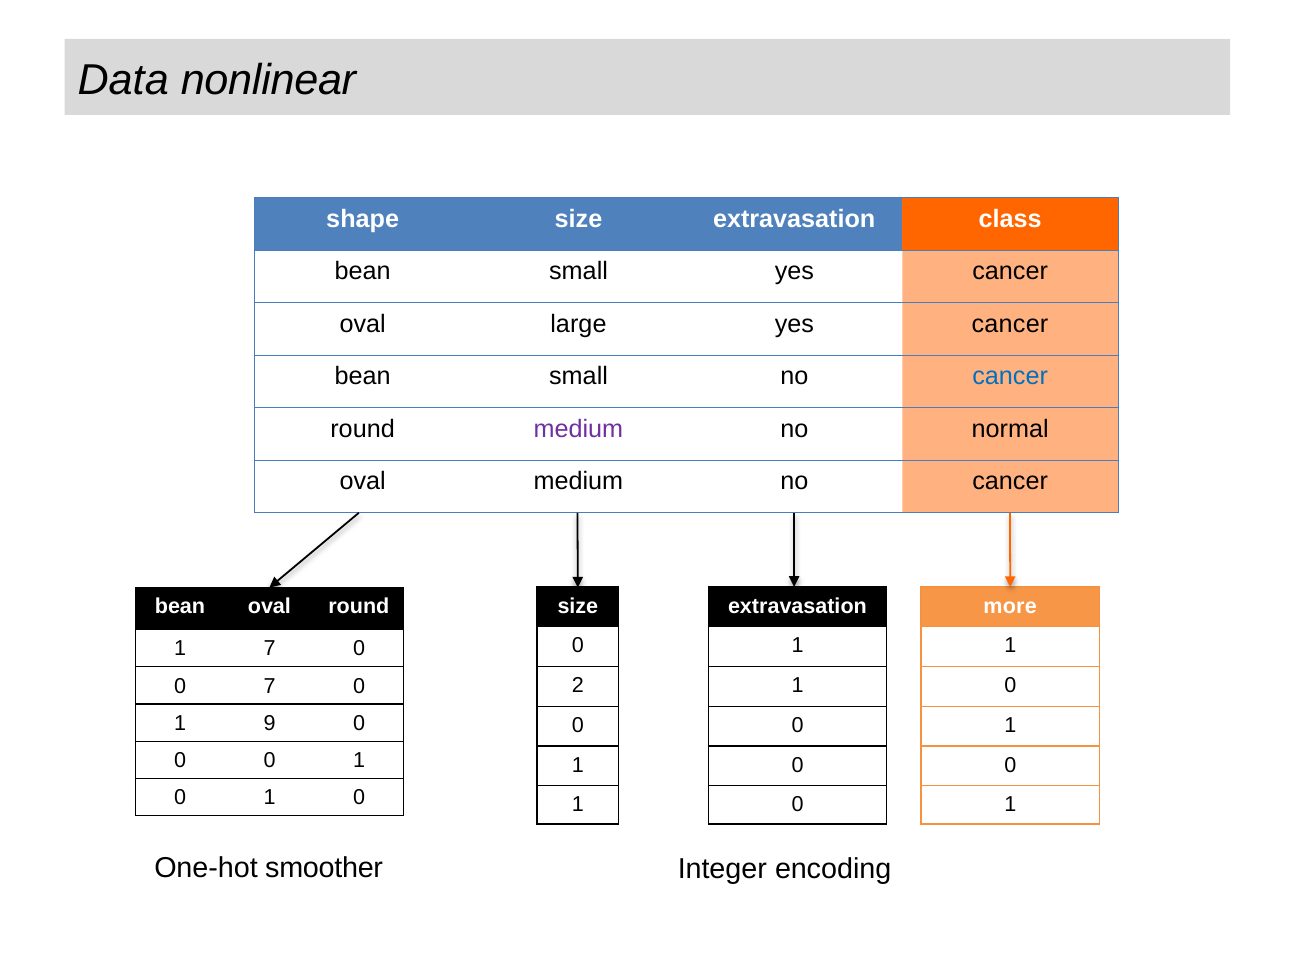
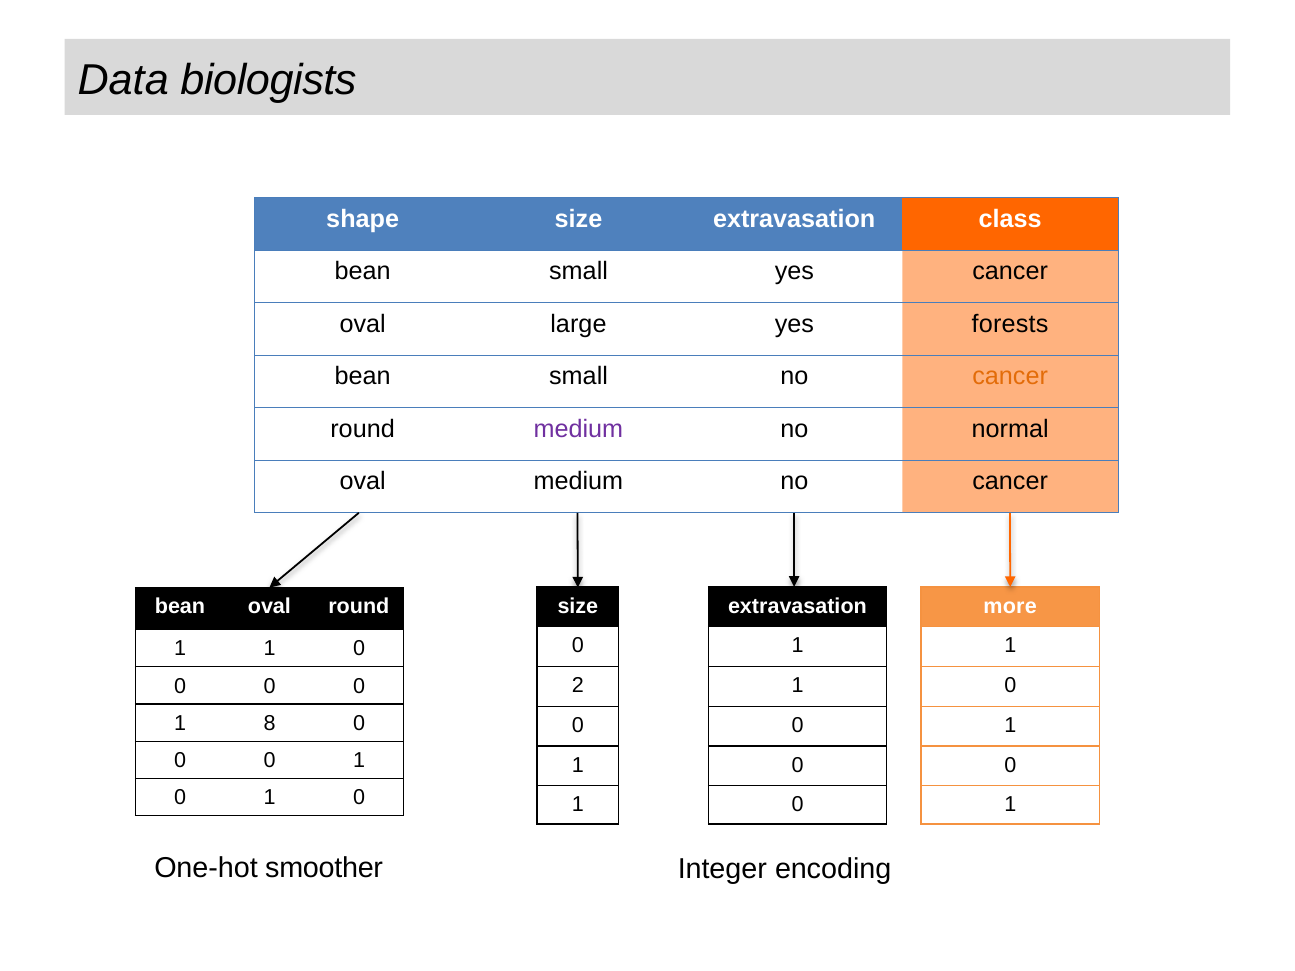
nonlinear: nonlinear -> biologists
large yes cancer: cancer -> forests
cancer at (1010, 376) colour: blue -> orange
7 at (270, 649): 7 -> 1
7 at (270, 686): 7 -> 0
9: 9 -> 8
